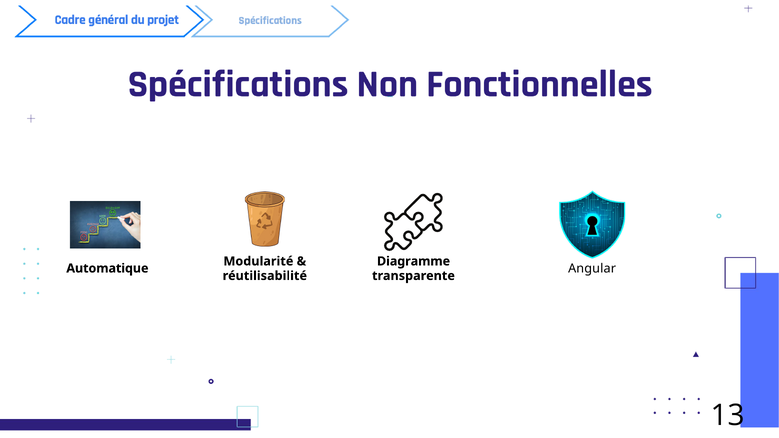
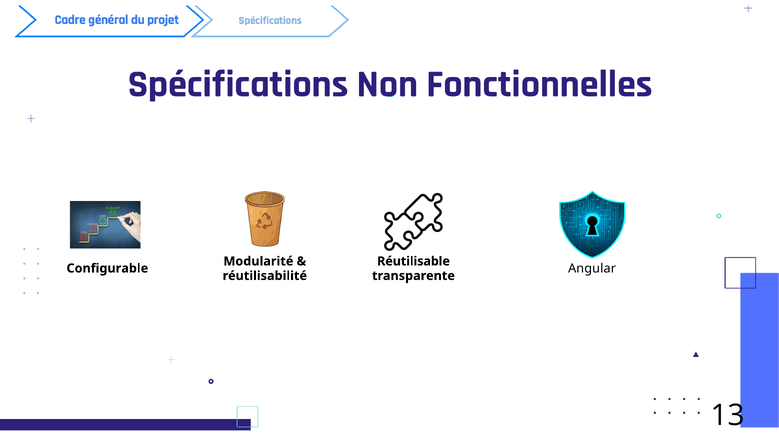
Diagramme: Diagramme -> Réutilisable
Automatique: Automatique -> Configurable
